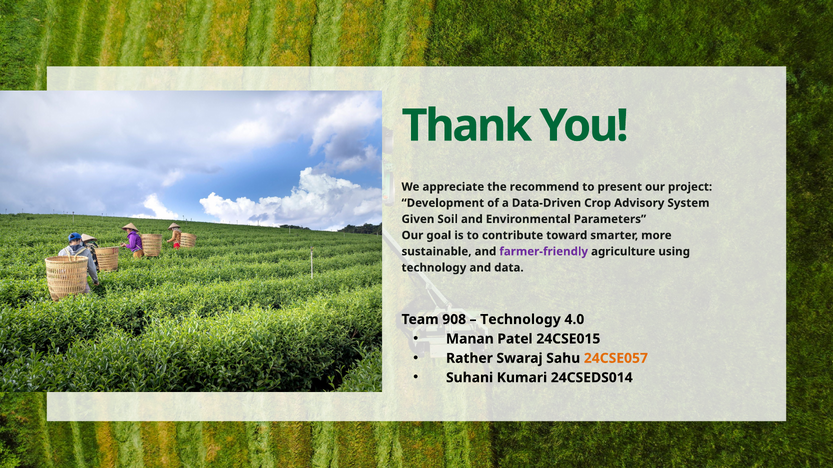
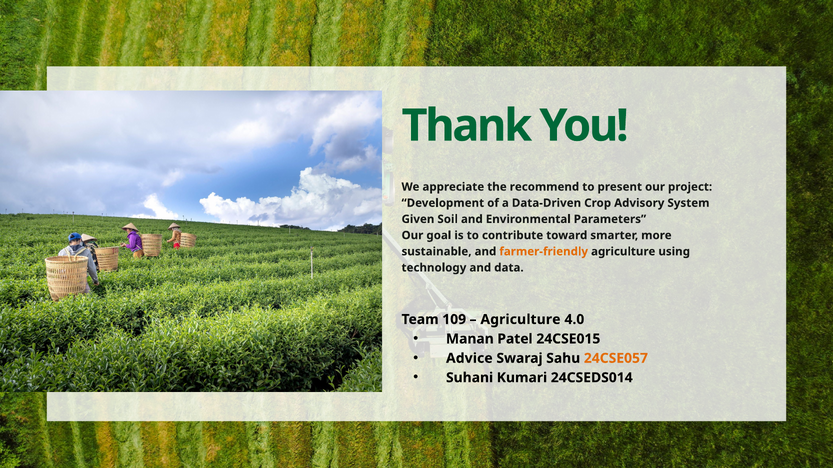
farmer-friendly colour: purple -> orange
908: 908 -> 109
Technology at (520, 320): Technology -> Agriculture
Rather: Rather -> Advice
